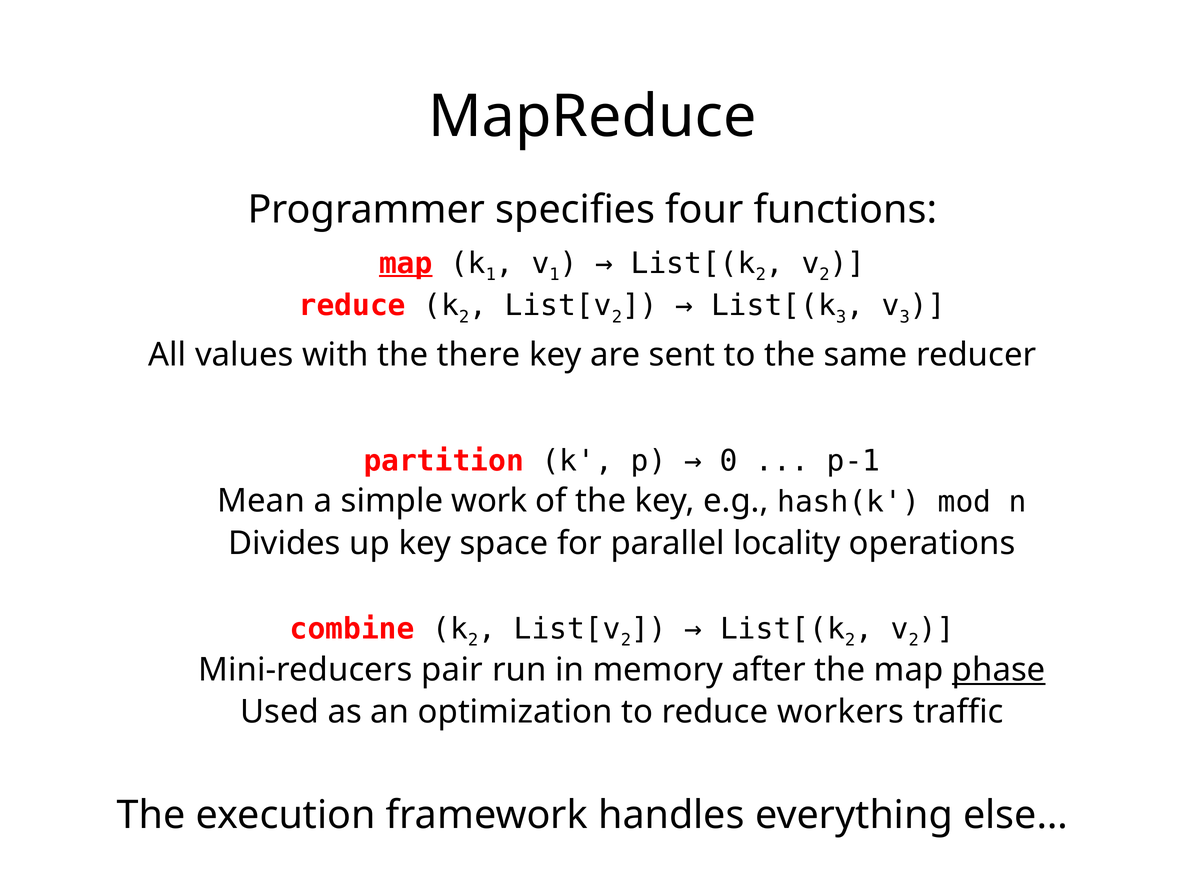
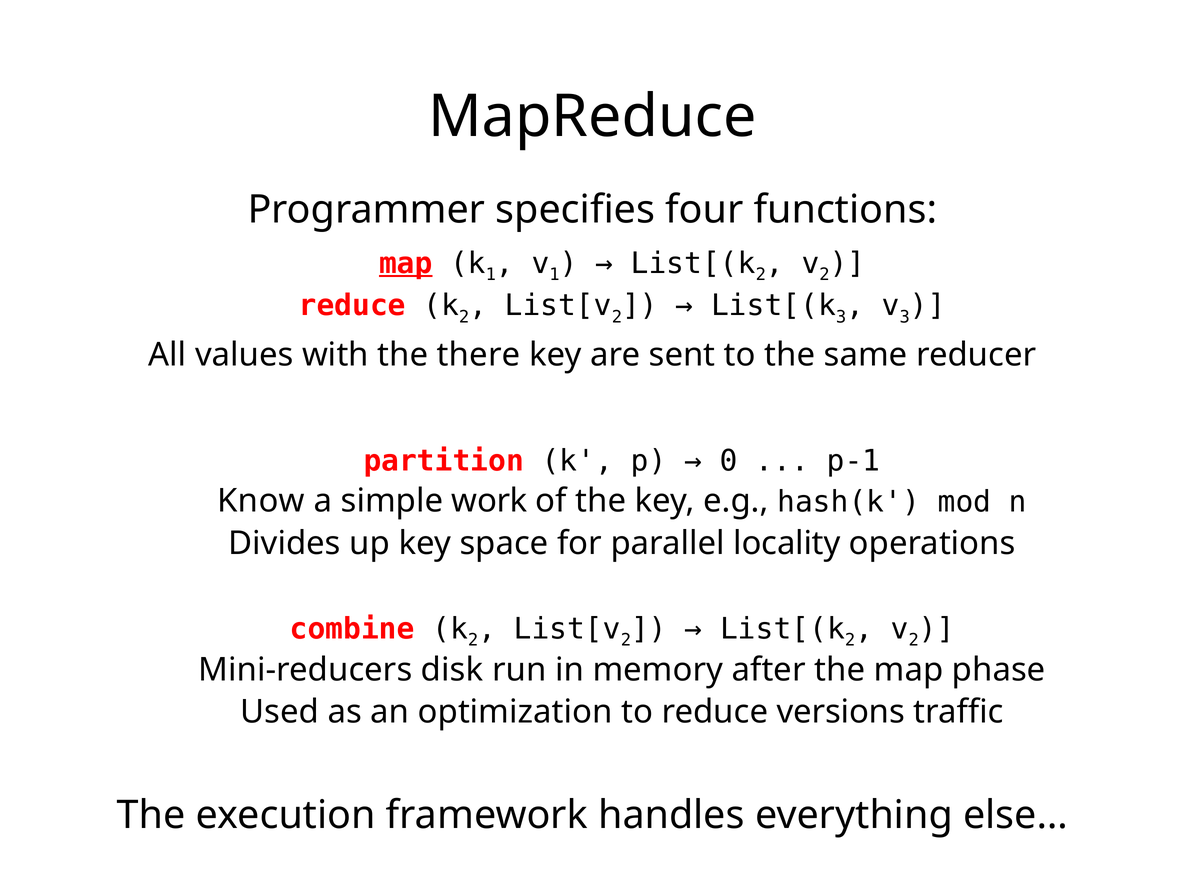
Mean: Mean -> Know
pair: pair -> disk
phase underline: present -> none
workers: workers -> versions
